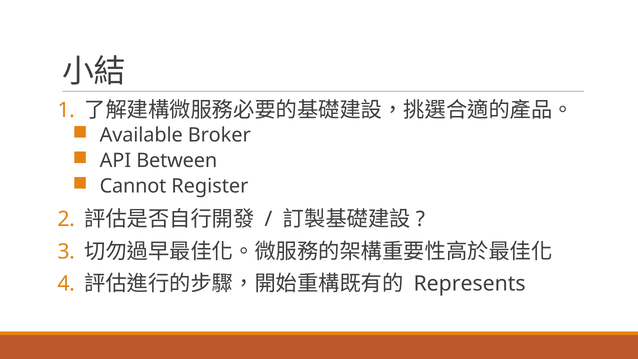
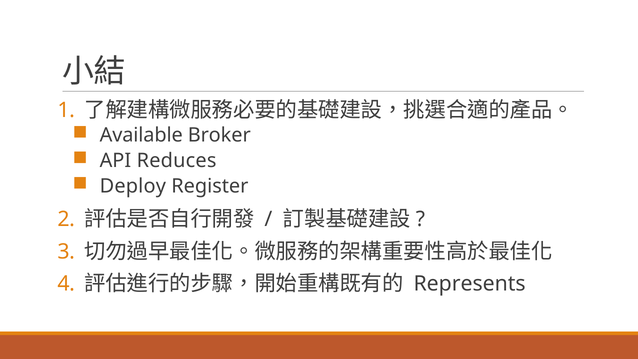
Between: Between -> Reduces
Cannot: Cannot -> Deploy
